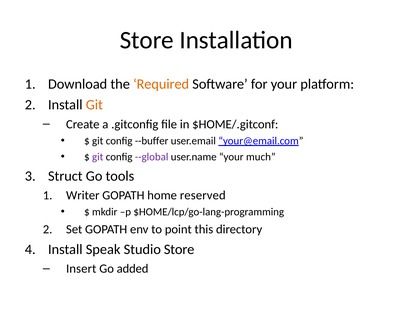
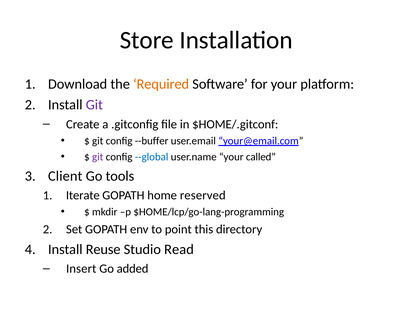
Git at (94, 105) colour: orange -> purple
--global colour: purple -> blue
much: much -> called
Struct: Struct -> Client
Writer: Writer -> Iterate
Speak: Speak -> Reuse
Studio Store: Store -> Read
